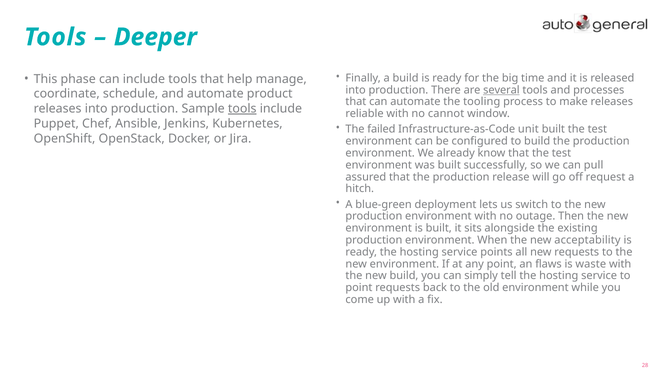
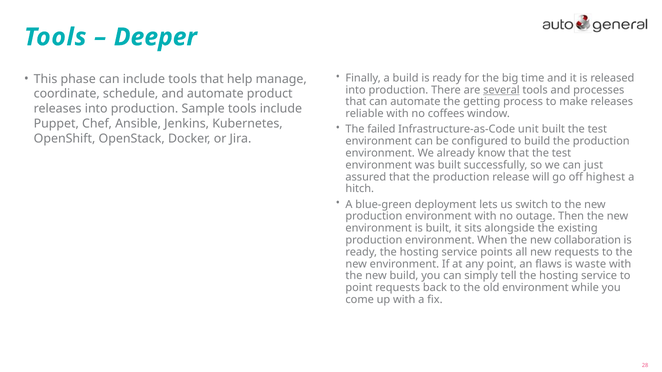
tooling: tooling -> getting
tools at (242, 109) underline: present -> none
cannot: cannot -> coffees
pull: pull -> just
request: request -> highest
acceptability: acceptability -> collaboration
